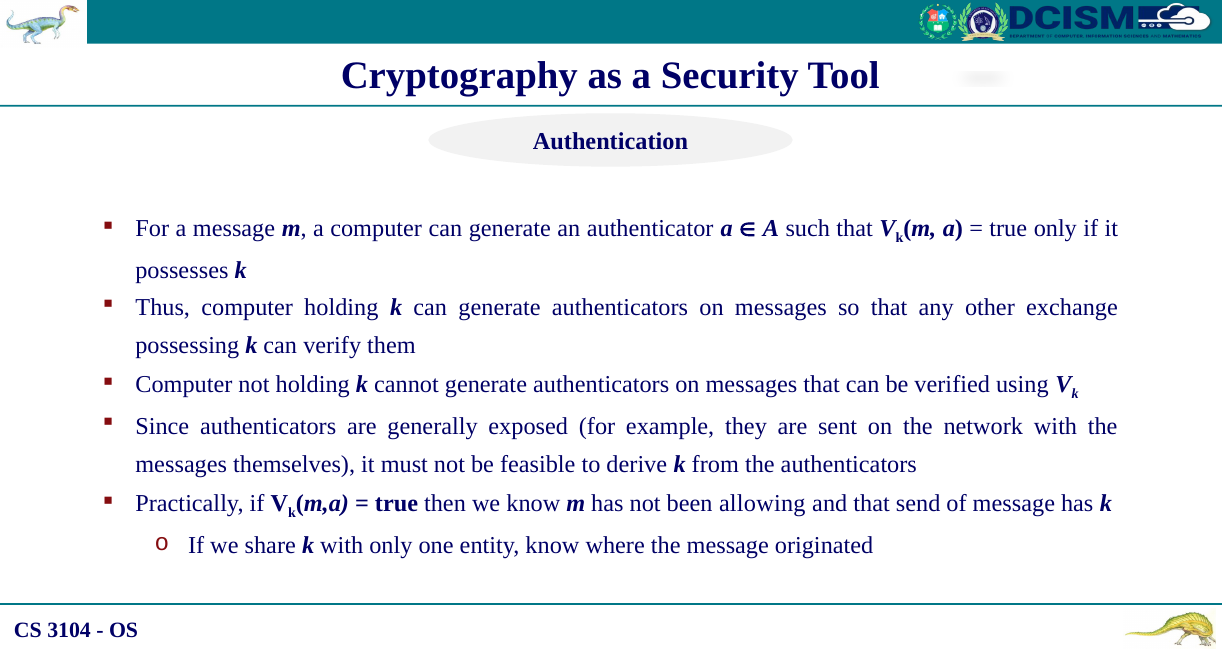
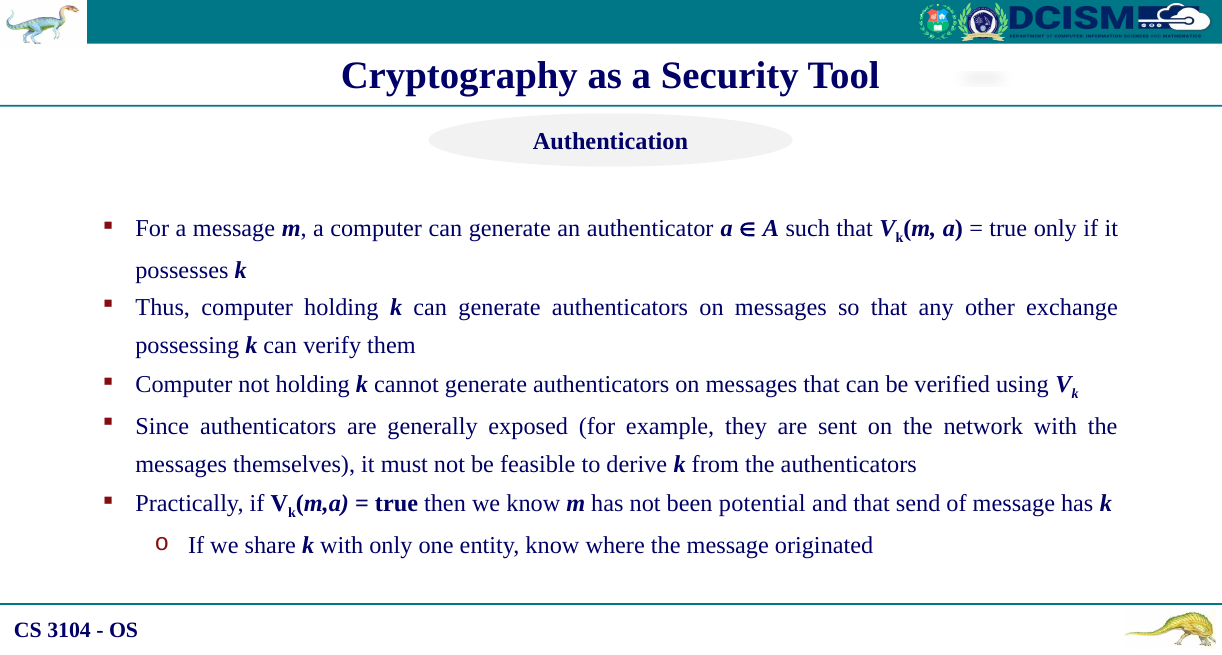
allowing: allowing -> potential
